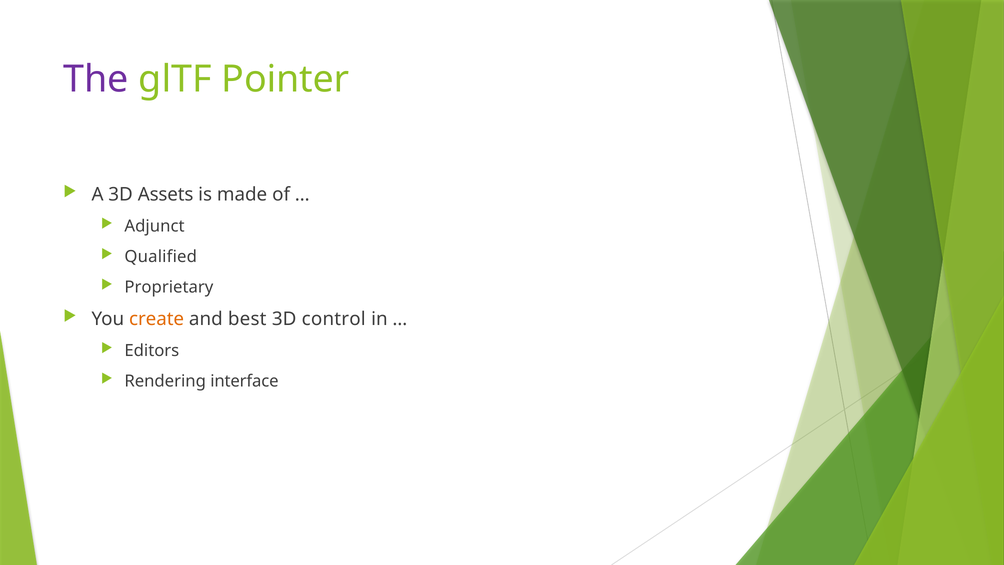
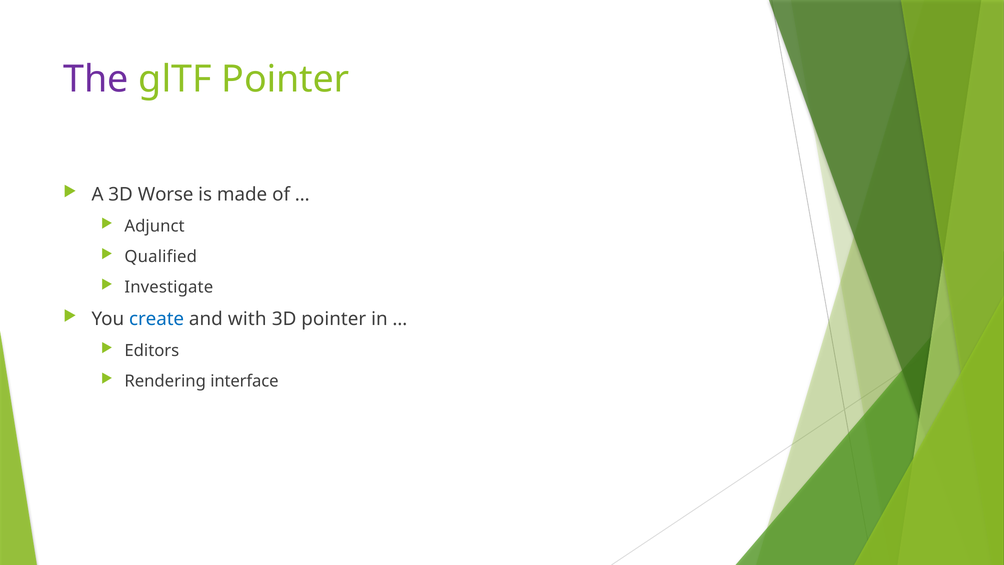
Assets: Assets -> Worse
Proprietary: Proprietary -> Investigate
create colour: orange -> blue
best: best -> with
3D control: control -> pointer
